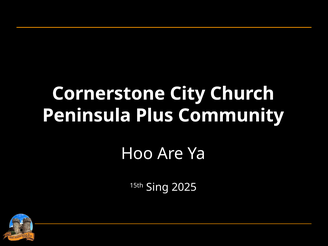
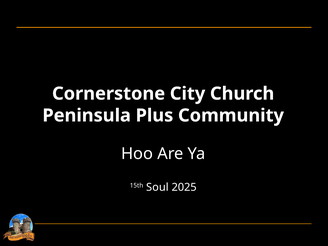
Sing: Sing -> Soul
